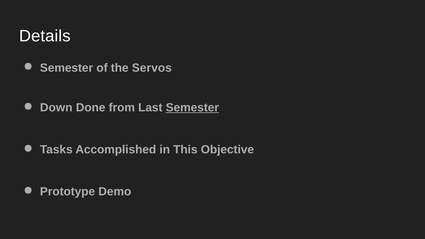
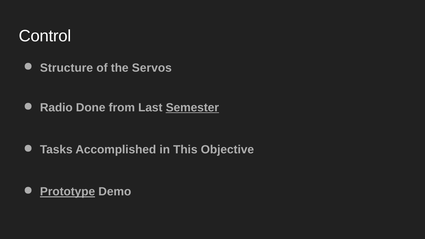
Details: Details -> Control
Semester at (67, 68): Semester -> Structure
Down: Down -> Radio
Prototype underline: none -> present
